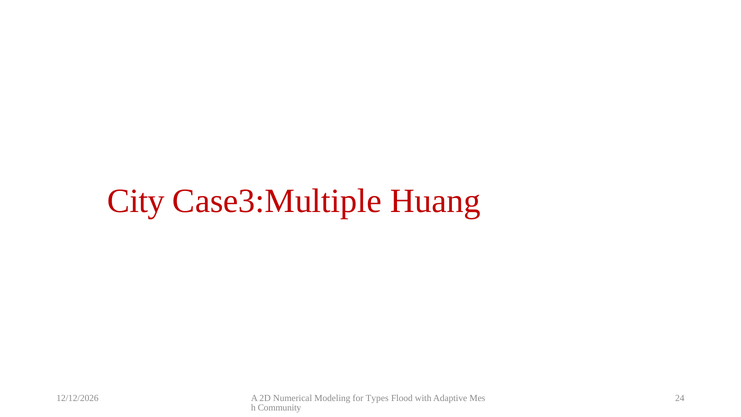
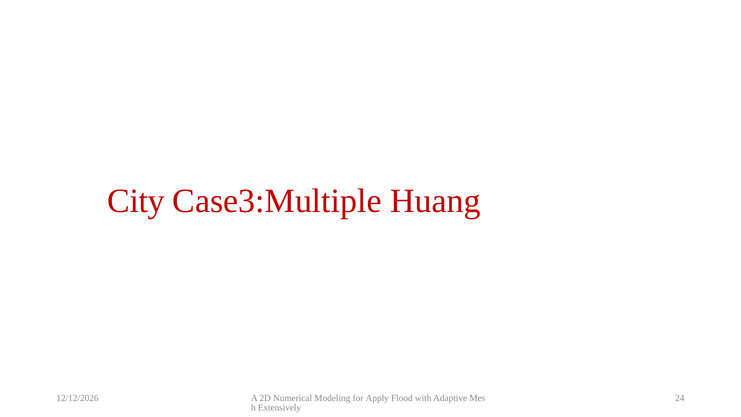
Types: Types -> Apply
Community: Community -> Extensively
